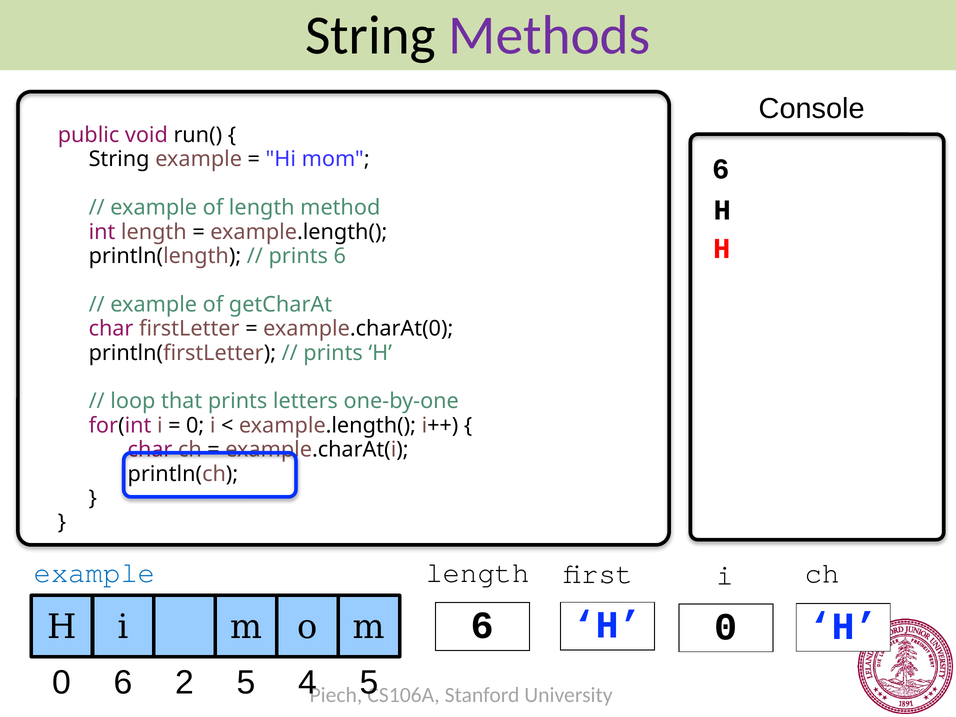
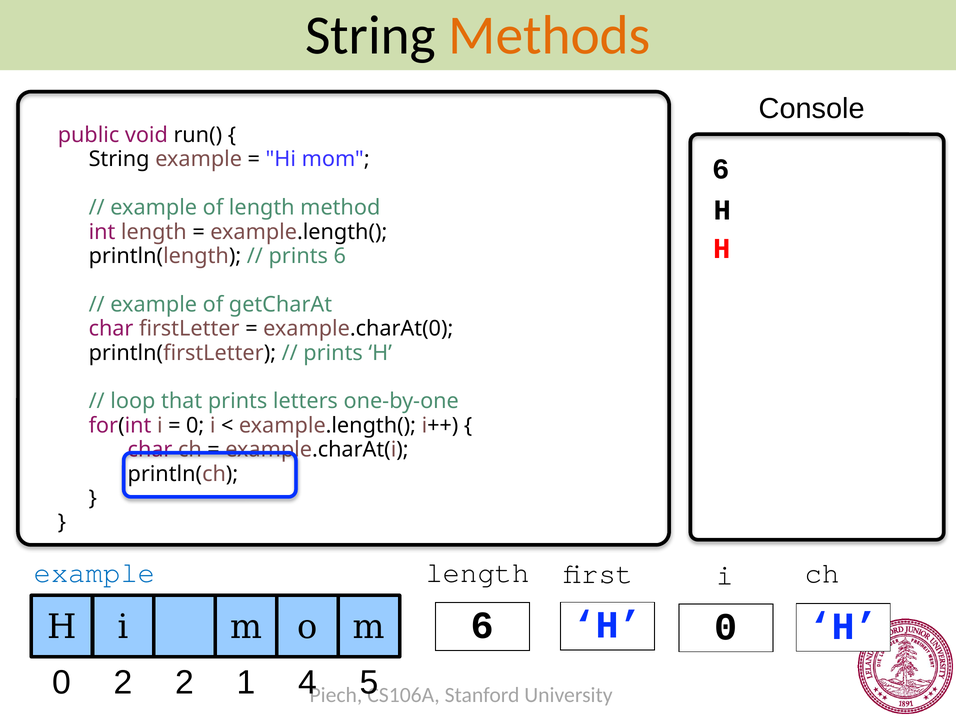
Methods colour: purple -> orange
0 6: 6 -> 2
2 5: 5 -> 1
